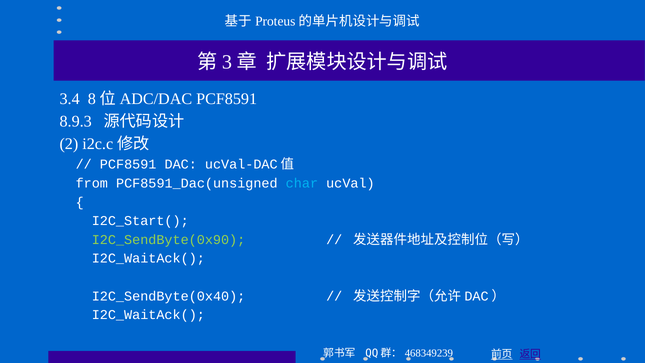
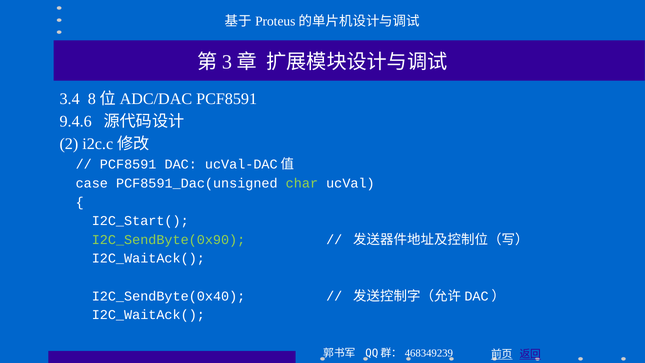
8.9.3: 8.9.3 -> 9.4.6
from: from -> case
char colour: light blue -> light green
